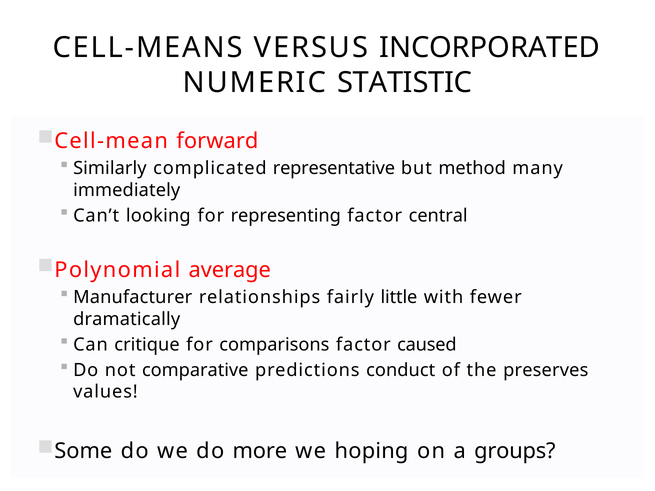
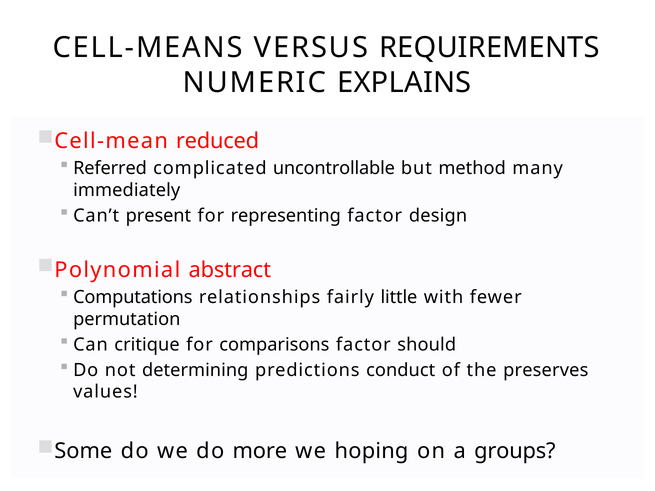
INCORPORATED: INCORPORATED -> REQUIREMENTS
STATISTIC: STATISTIC -> EXPLAINS
forward: forward -> reduced
Similarly: Similarly -> Referred
representative: representative -> uncontrollable
looking: looking -> present
central: central -> design
average: average -> abstract
Manufacturer: Manufacturer -> Computations
dramatically: dramatically -> permutation
caused: caused -> should
comparative: comparative -> determining
